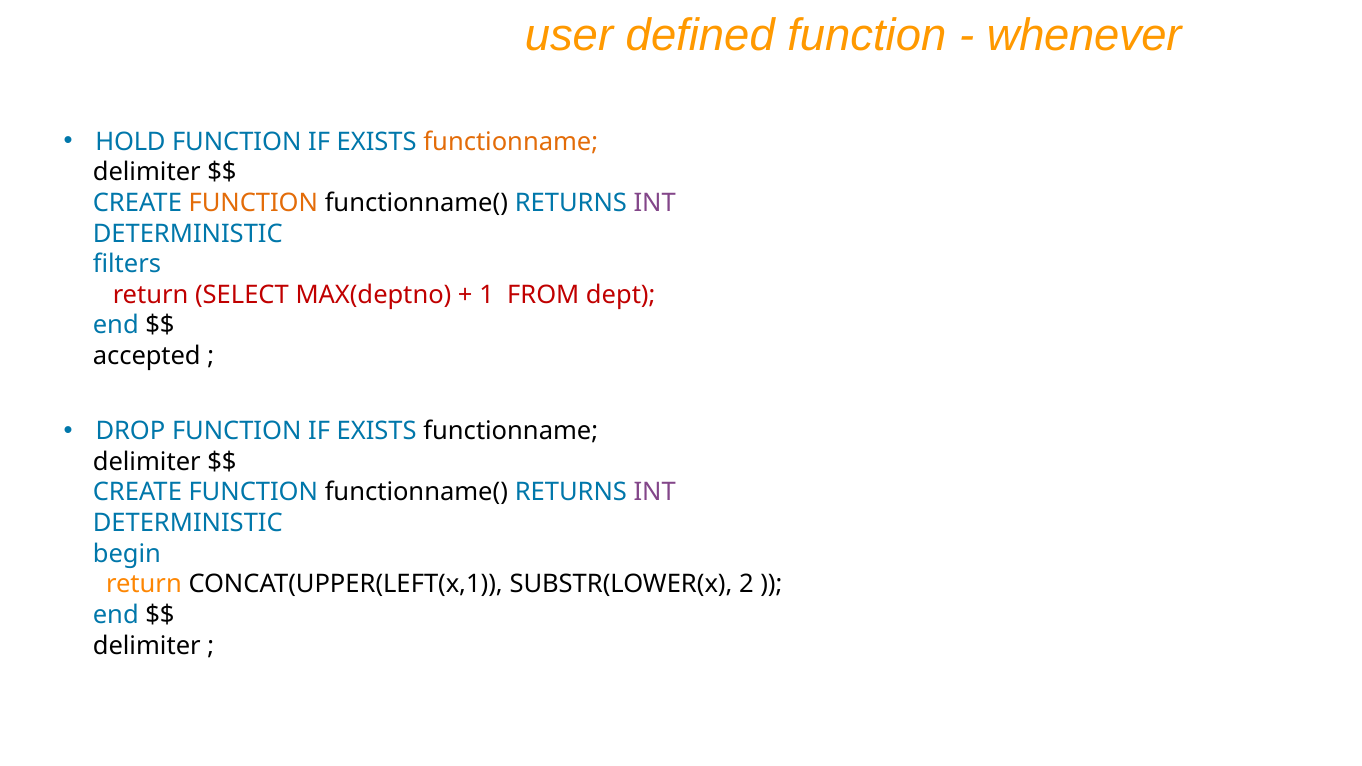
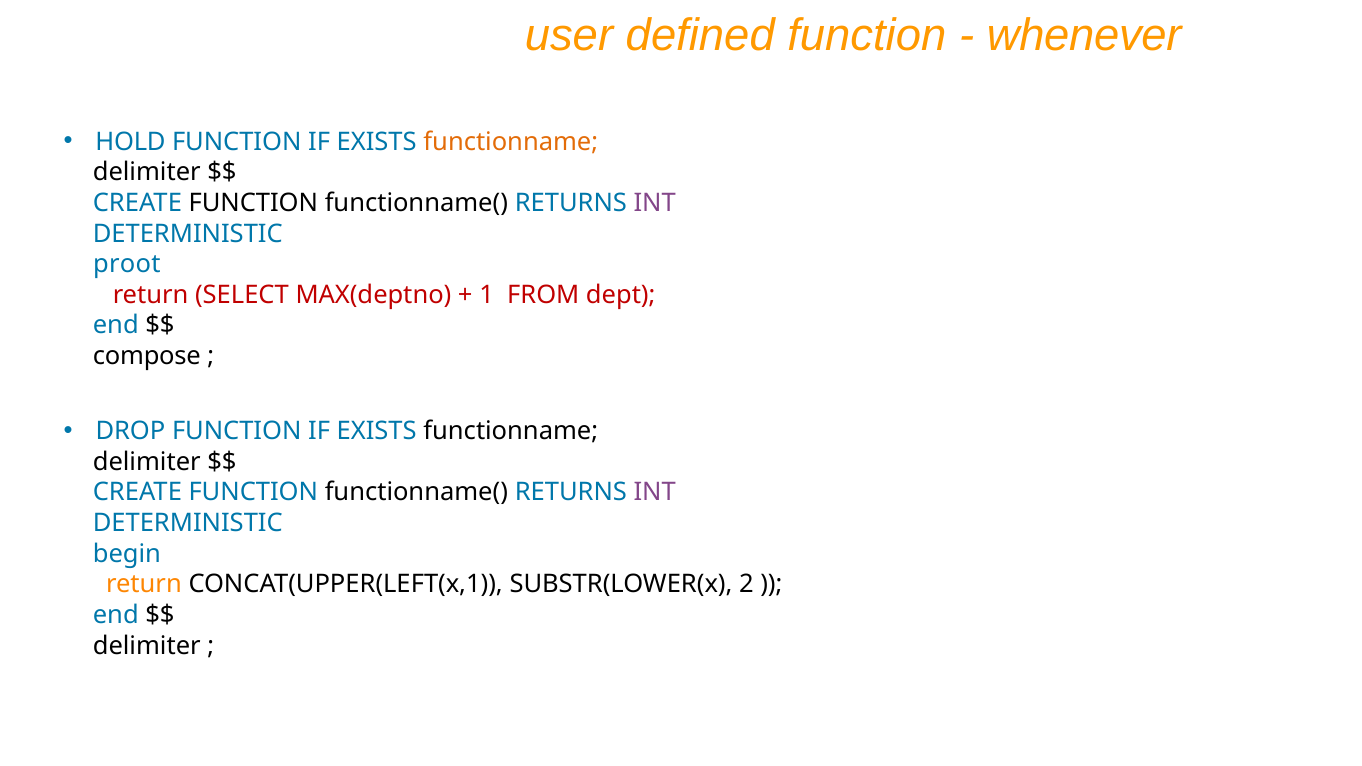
FUNCTION at (253, 203) colour: orange -> black
filters: filters -> proot
accepted: accepted -> compose
